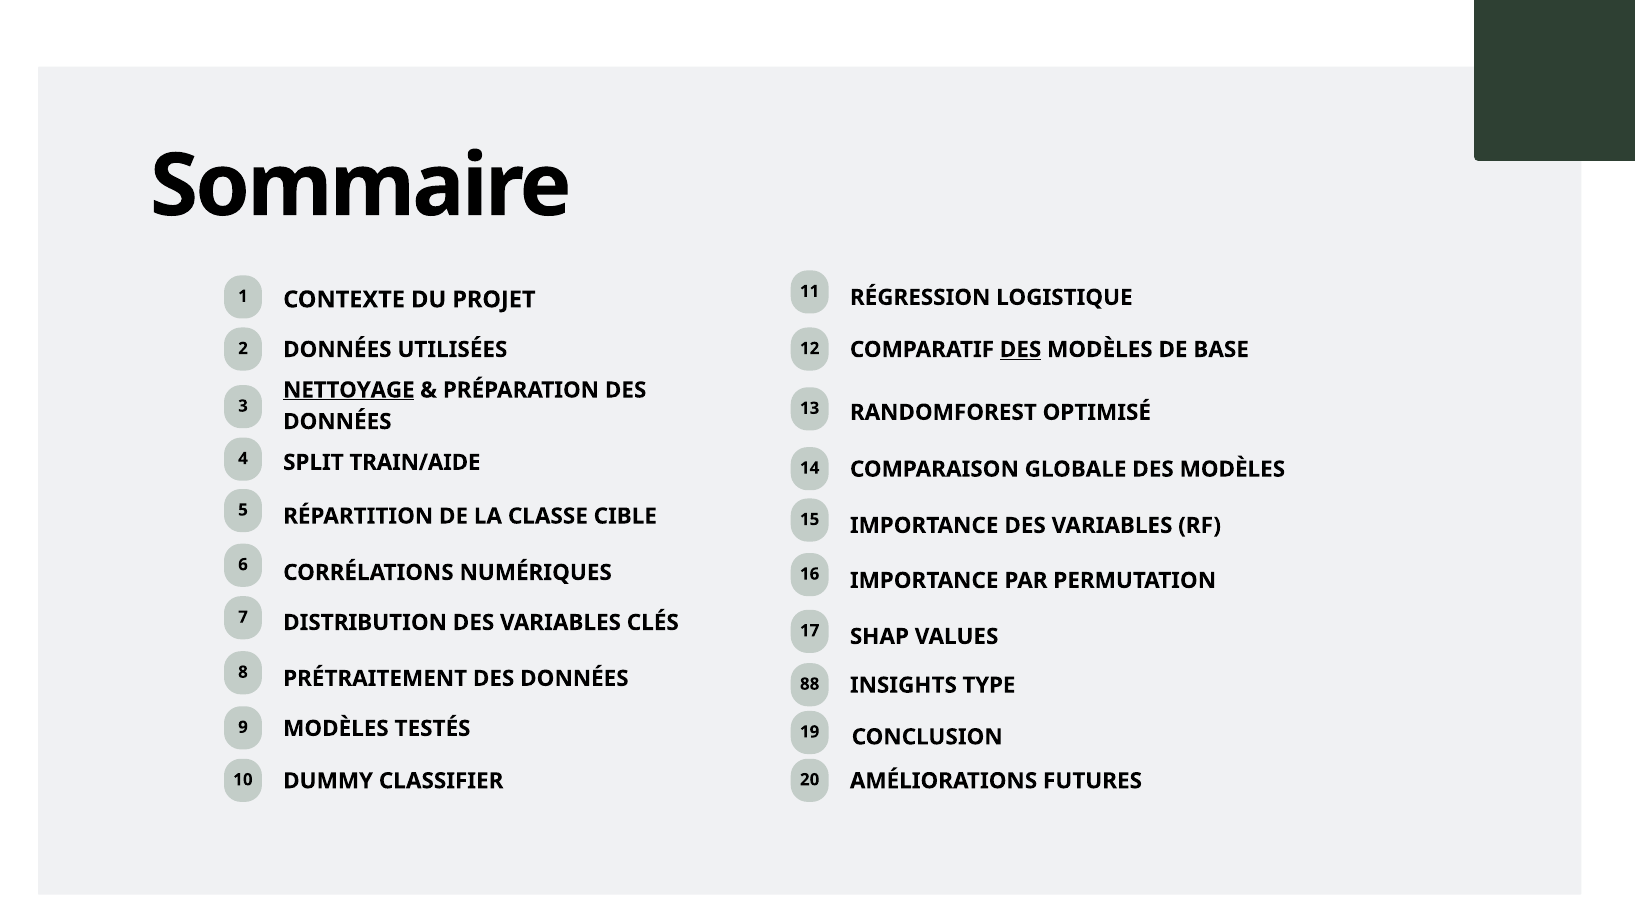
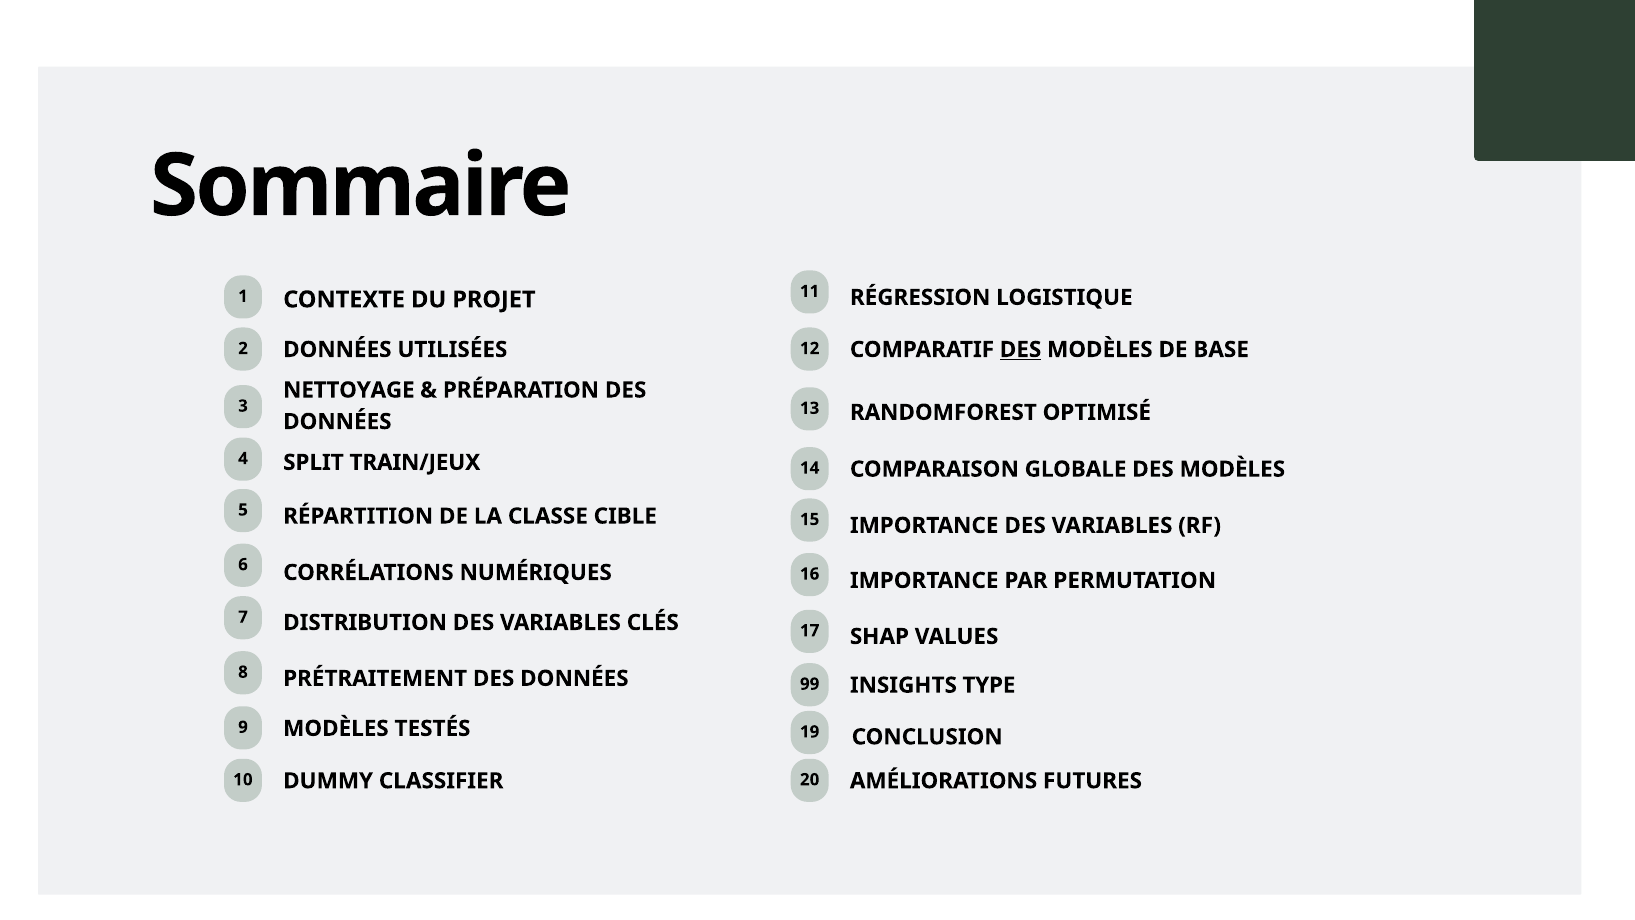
NETTOYAGE underline: present -> none
TRAIN/AIDE: TRAIN/AIDE -> TRAIN/JEUX
88: 88 -> 99
